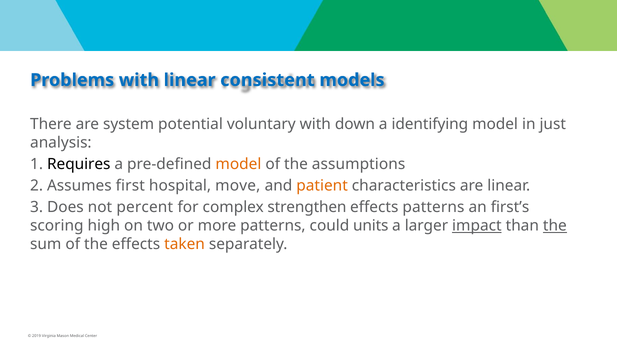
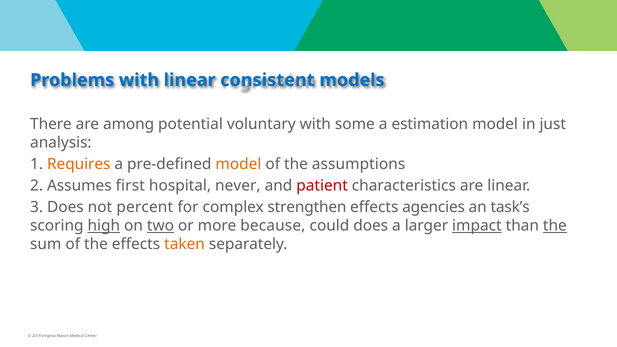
system: system -> among
down: down -> some
identifying: identifying -> estimation
Requires colour: black -> orange
move: move -> never
patient colour: orange -> red
effects patterns: patterns -> agencies
first’s: first’s -> task’s
high underline: none -> present
two underline: none -> present
more patterns: patterns -> because
could units: units -> does
